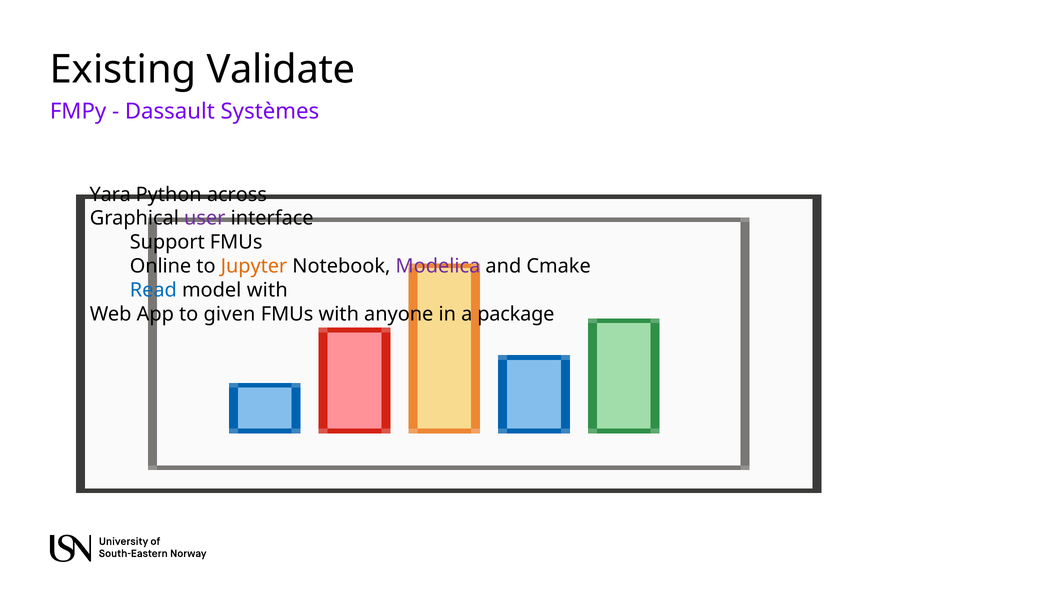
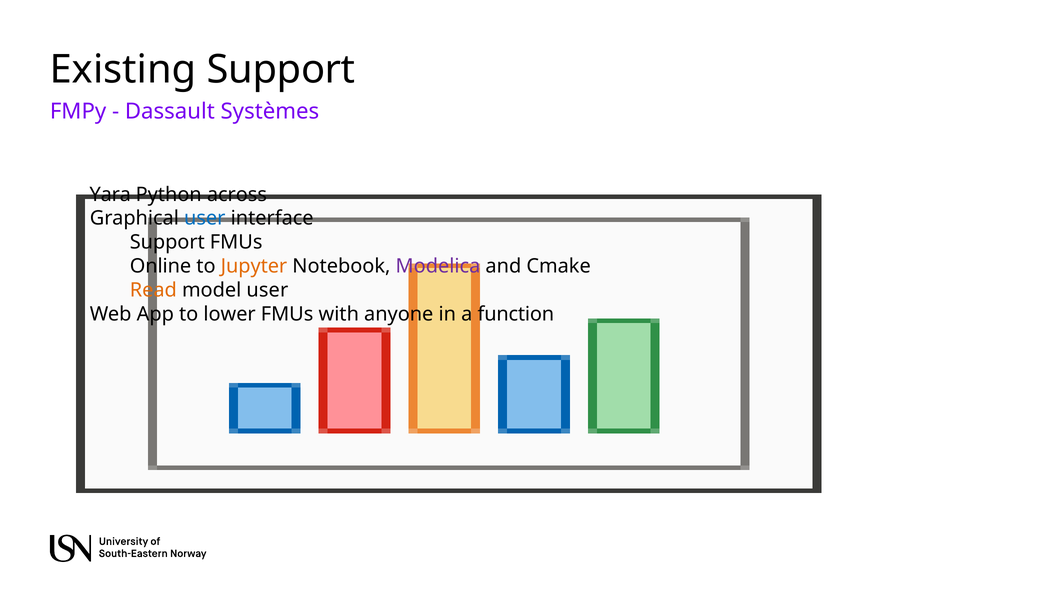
Existing Validate: Validate -> Support
user at (205, 219) colour: purple -> blue
Read colour: blue -> orange
model with: with -> user
given: given -> lower
package: package -> function
